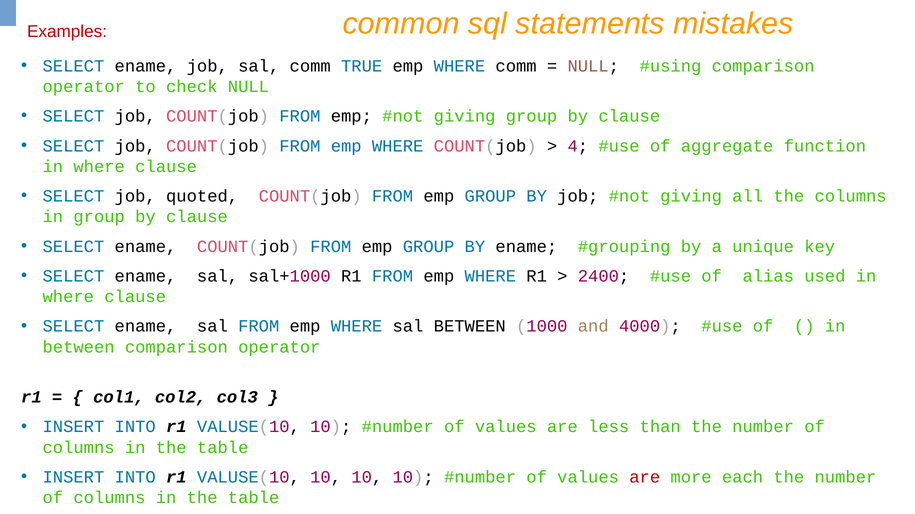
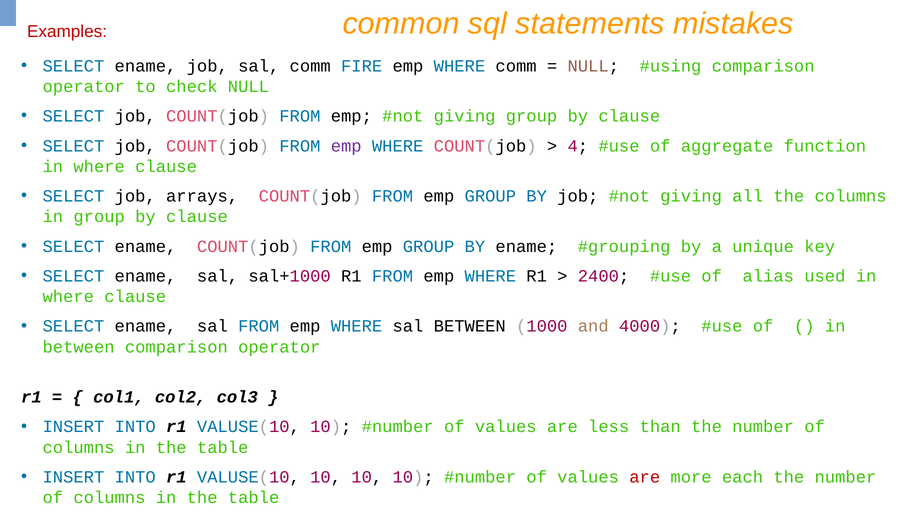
TRUE: TRUE -> FIRE
emp at (346, 146) colour: blue -> purple
quoted: quoted -> arrays
